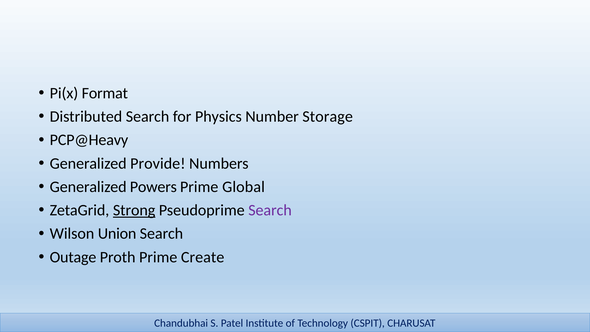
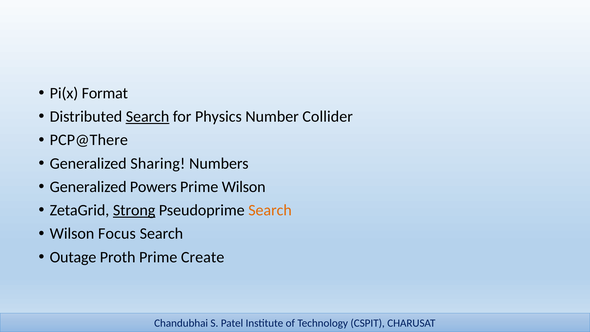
Search at (148, 117) underline: none -> present
Storage: Storage -> Collider
PCP@Heavy: PCP@Heavy -> PCP@There
Provide: Provide -> Sharing
Prime Global: Global -> Wilson
Search at (270, 210) colour: purple -> orange
Union: Union -> Focus
